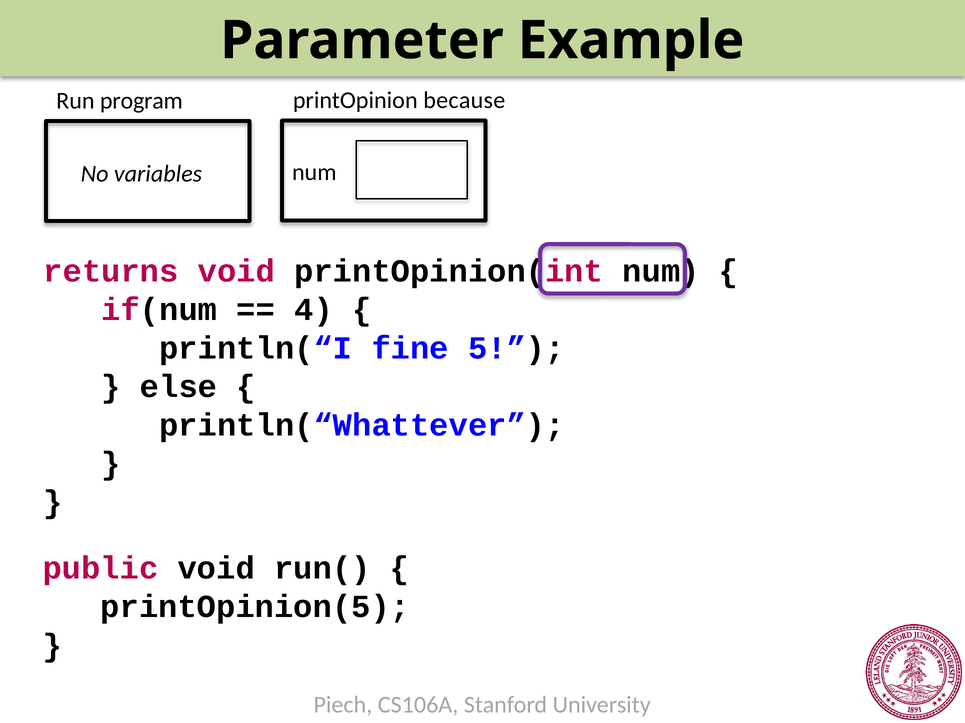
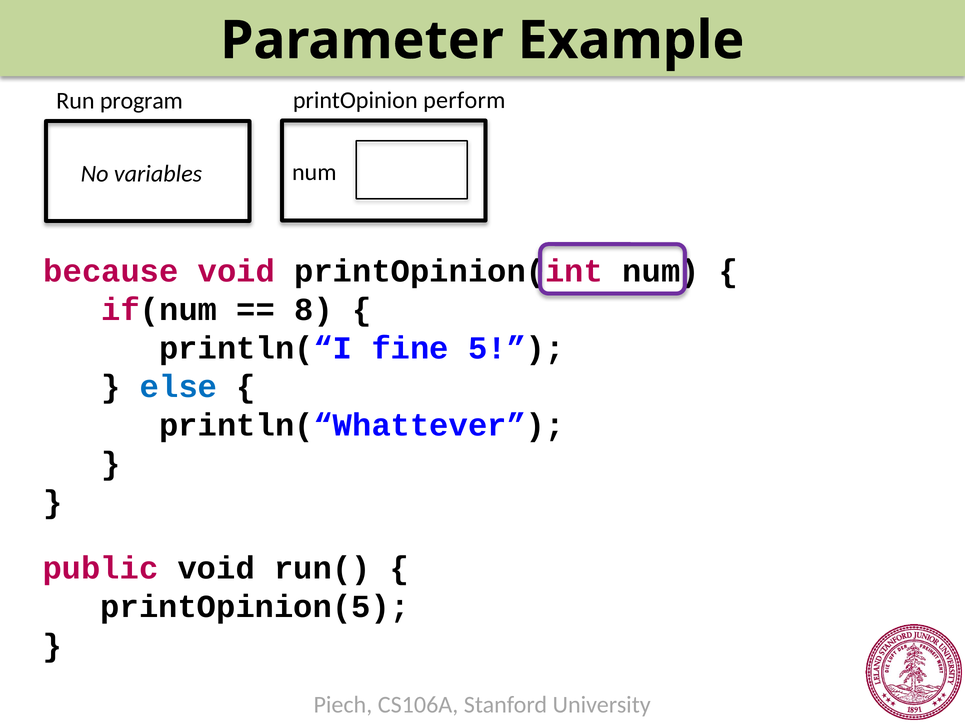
because: because -> perform
returns: returns -> because
4: 4 -> 8
else colour: black -> blue
